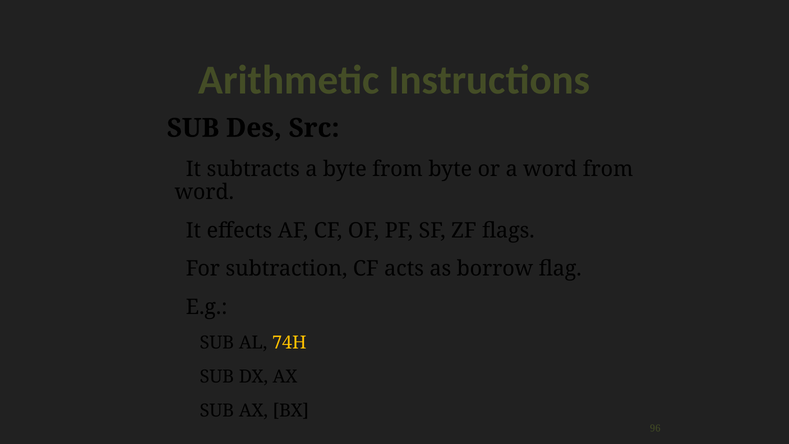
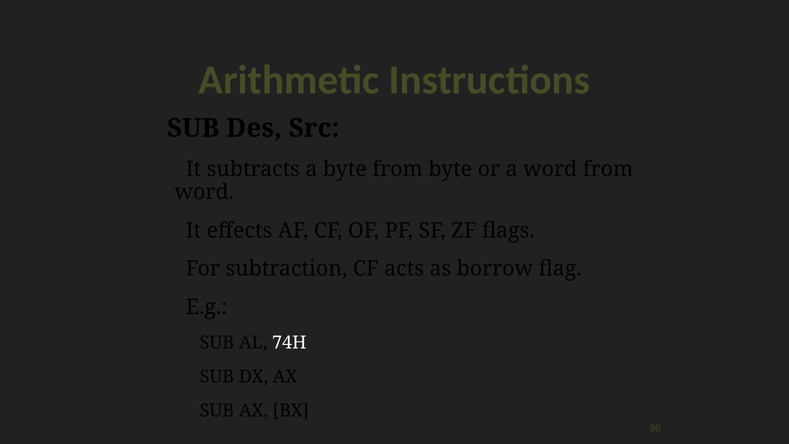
74H colour: yellow -> white
